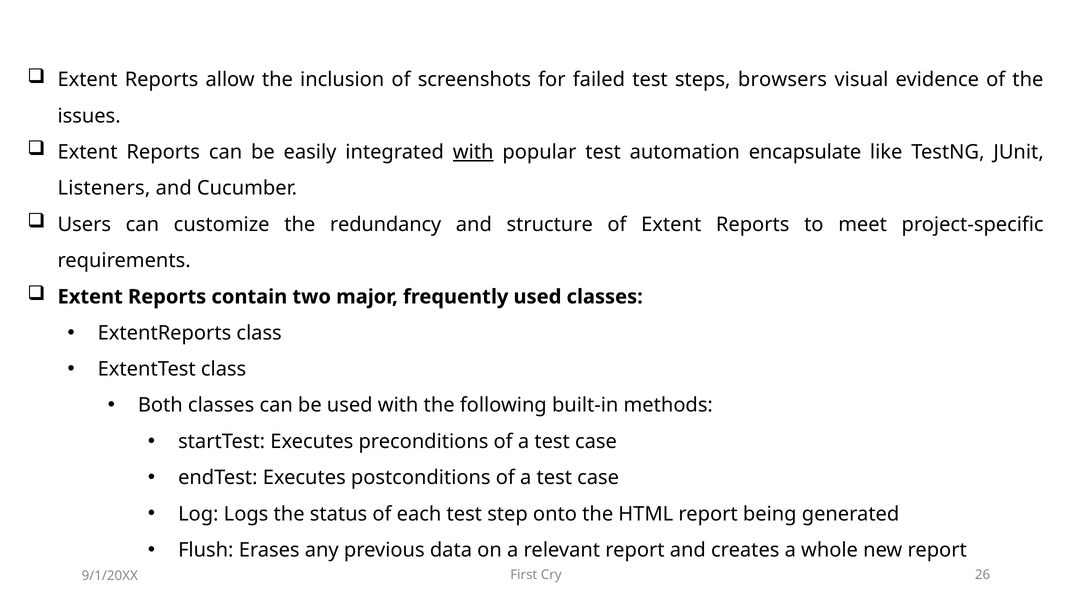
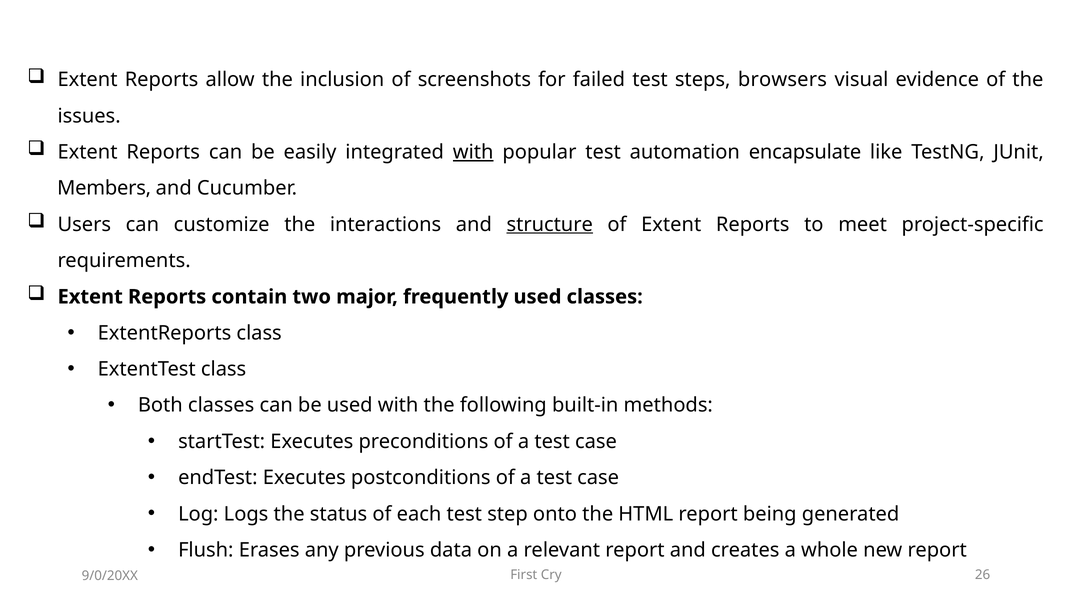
Listeners: Listeners -> Members
redundancy: redundancy -> interactions
structure underline: none -> present
9/1/20XX: 9/1/20XX -> 9/0/20XX
